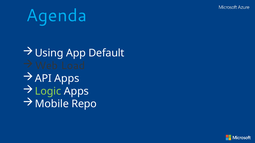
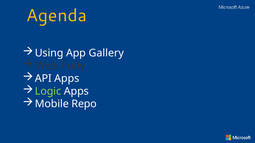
Agenda colour: light blue -> yellow
Default: Default -> Gallery
Load: Load -> Fully
